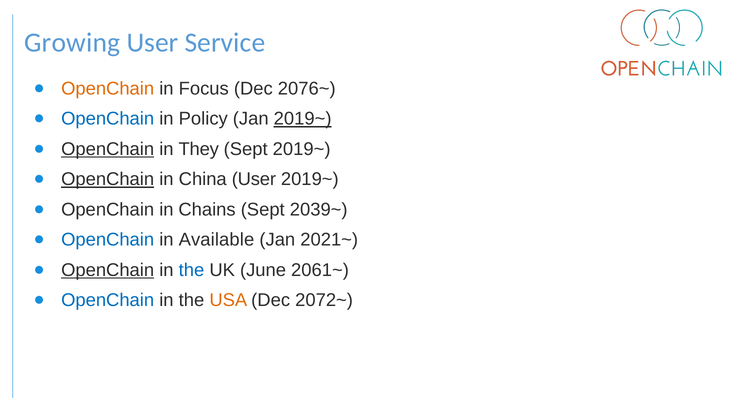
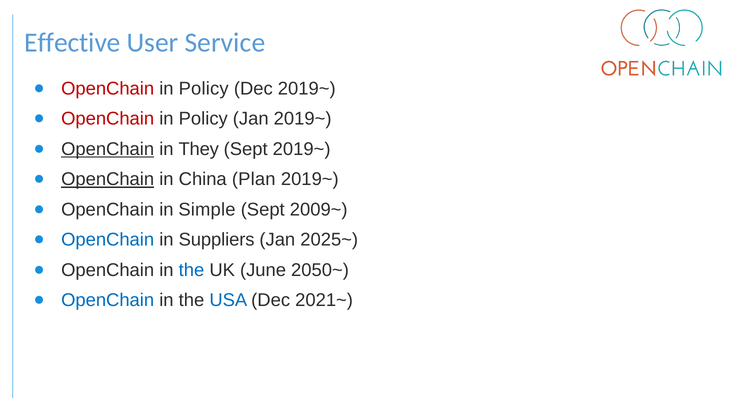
Growing: Growing -> Effective
OpenChain at (108, 89) colour: orange -> red
Focus at (204, 89): Focus -> Policy
Dec 2076~: 2076~ -> 2019~
OpenChain at (108, 119) colour: blue -> red
2019~ at (303, 119) underline: present -> none
China User: User -> Plan
Chains: Chains -> Simple
2039~: 2039~ -> 2009~
Available: Available -> Suppliers
2021~: 2021~ -> 2025~
OpenChain at (108, 270) underline: present -> none
2061~: 2061~ -> 2050~
USA colour: orange -> blue
2072~: 2072~ -> 2021~
